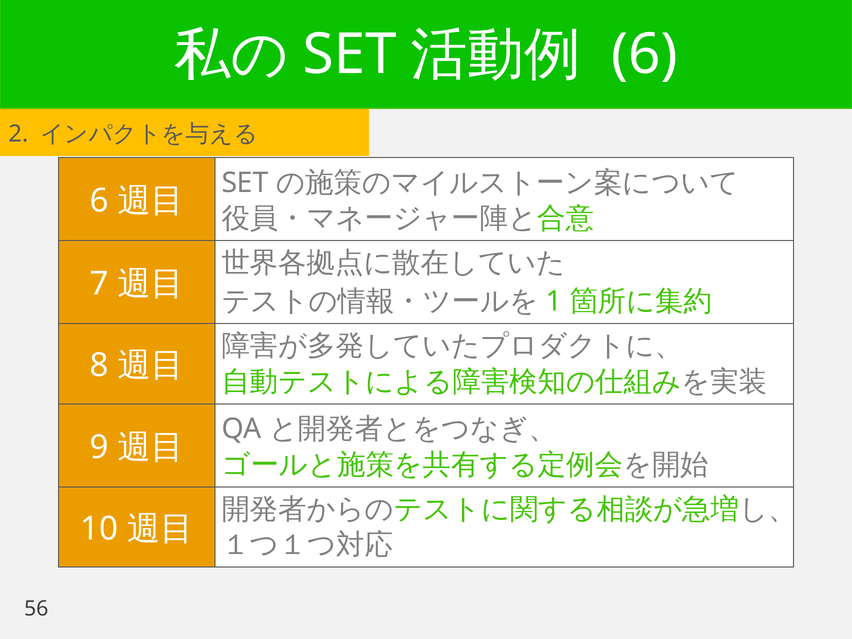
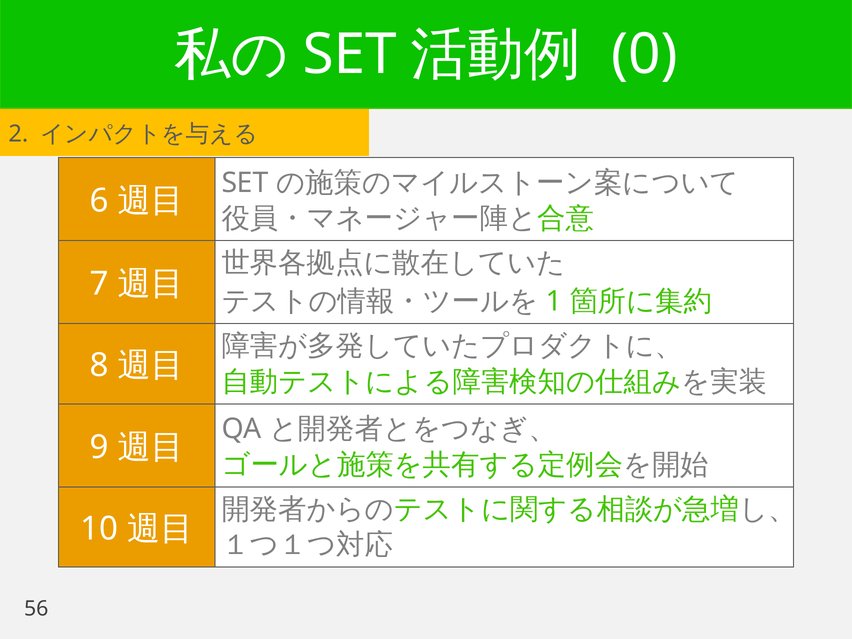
6 at (645, 55): 6 -> 0
